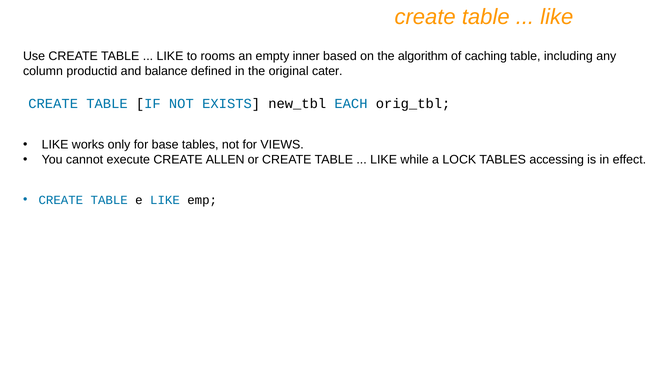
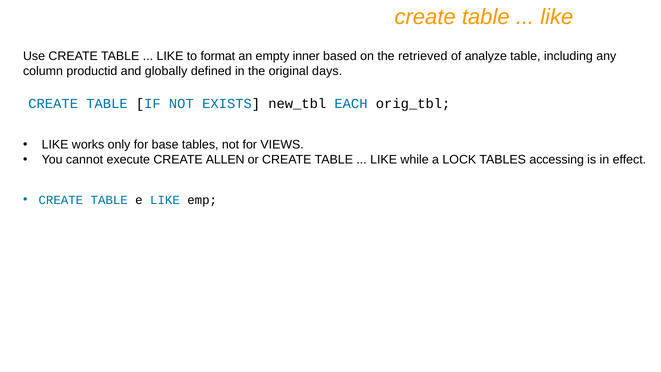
rooms: rooms -> format
algorithm: algorithm -> retrieved
caching: caching -> analyze
balance: balance -> globally
cater: cater -> days
